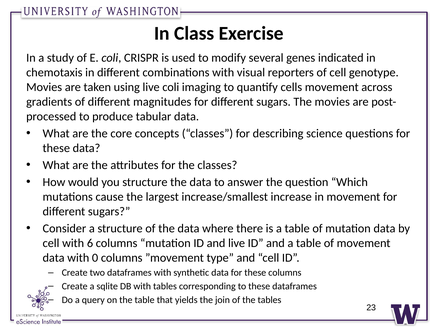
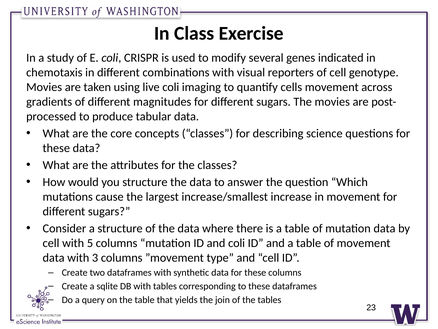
6: 6 -> 5
and live: live -> coli
0: 0 -> 3
